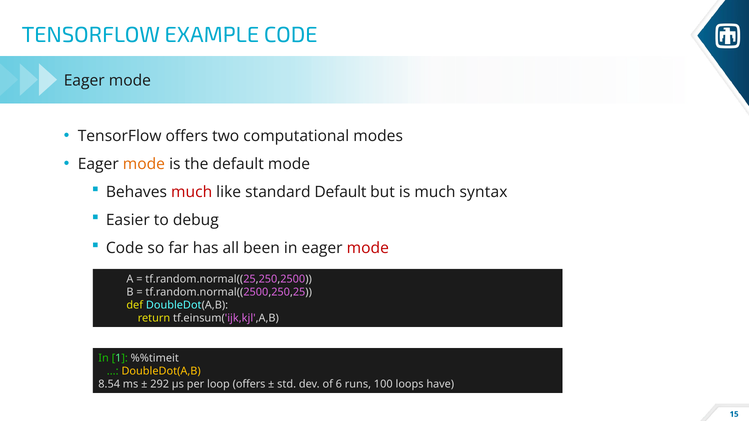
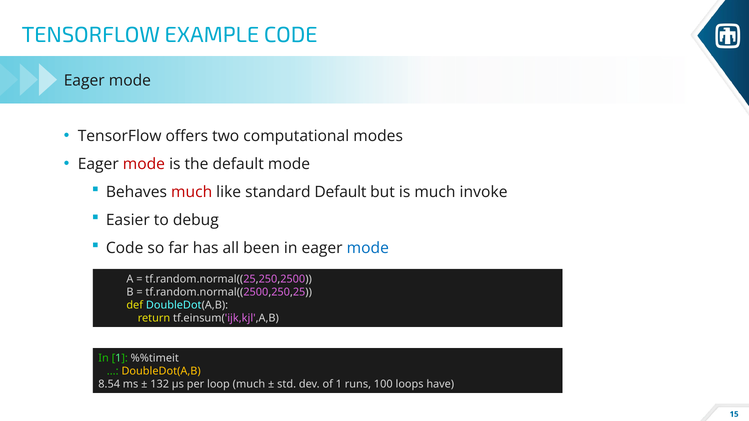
mode at (144, 164) colour: orange -> red
syntax: syntax -> invoke
mode at (368, 249) colour: red -> blue
292: 292 -> 132
loop offers: offers -> much
of 6: 6 -> 1
